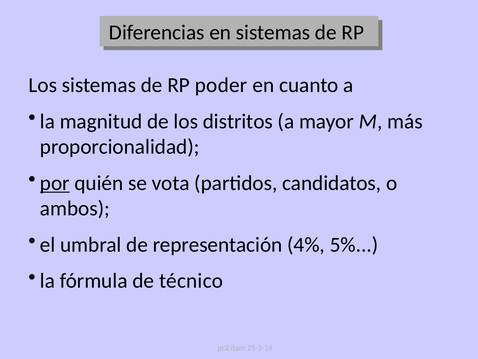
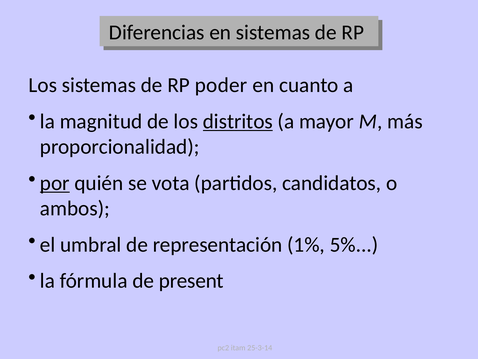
distritos underline: none -> present
4%: 4% -> 1%
técnico: técnico -> present
